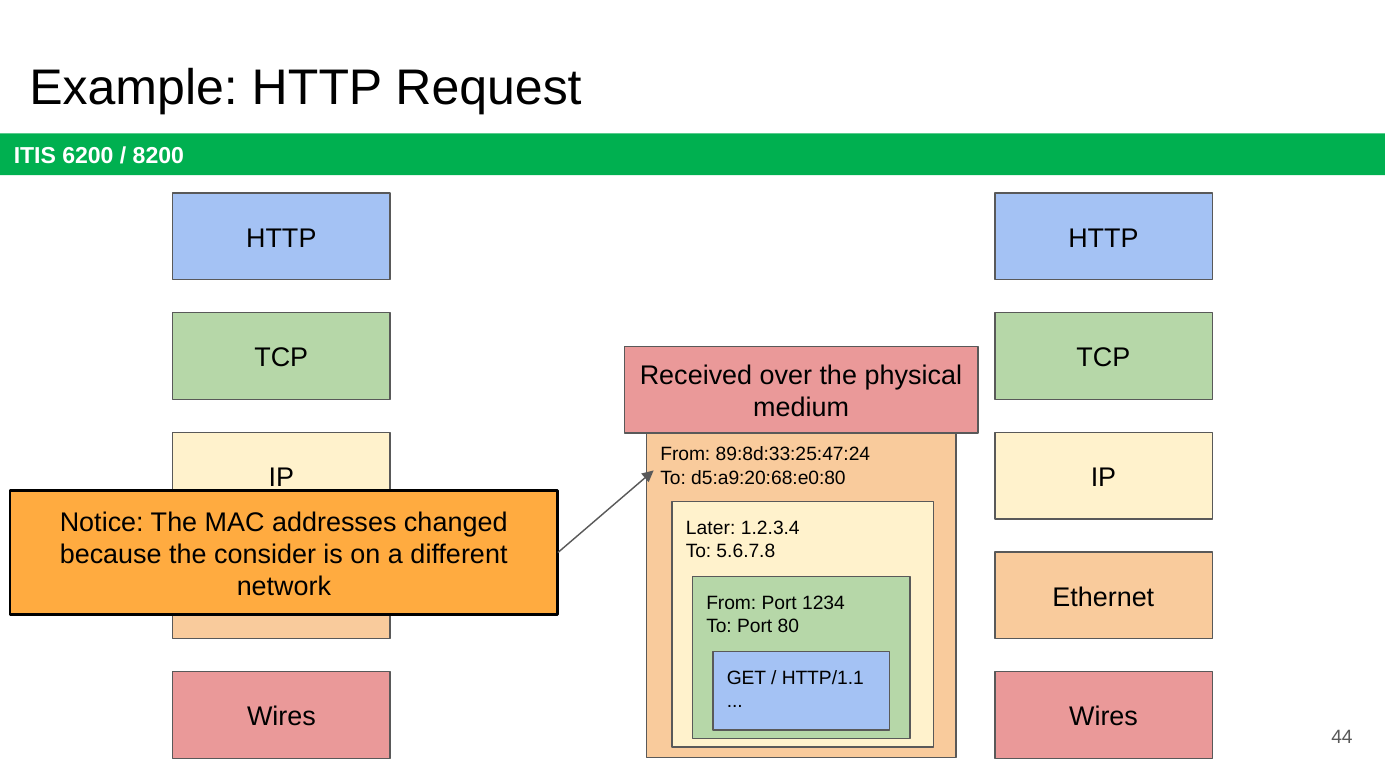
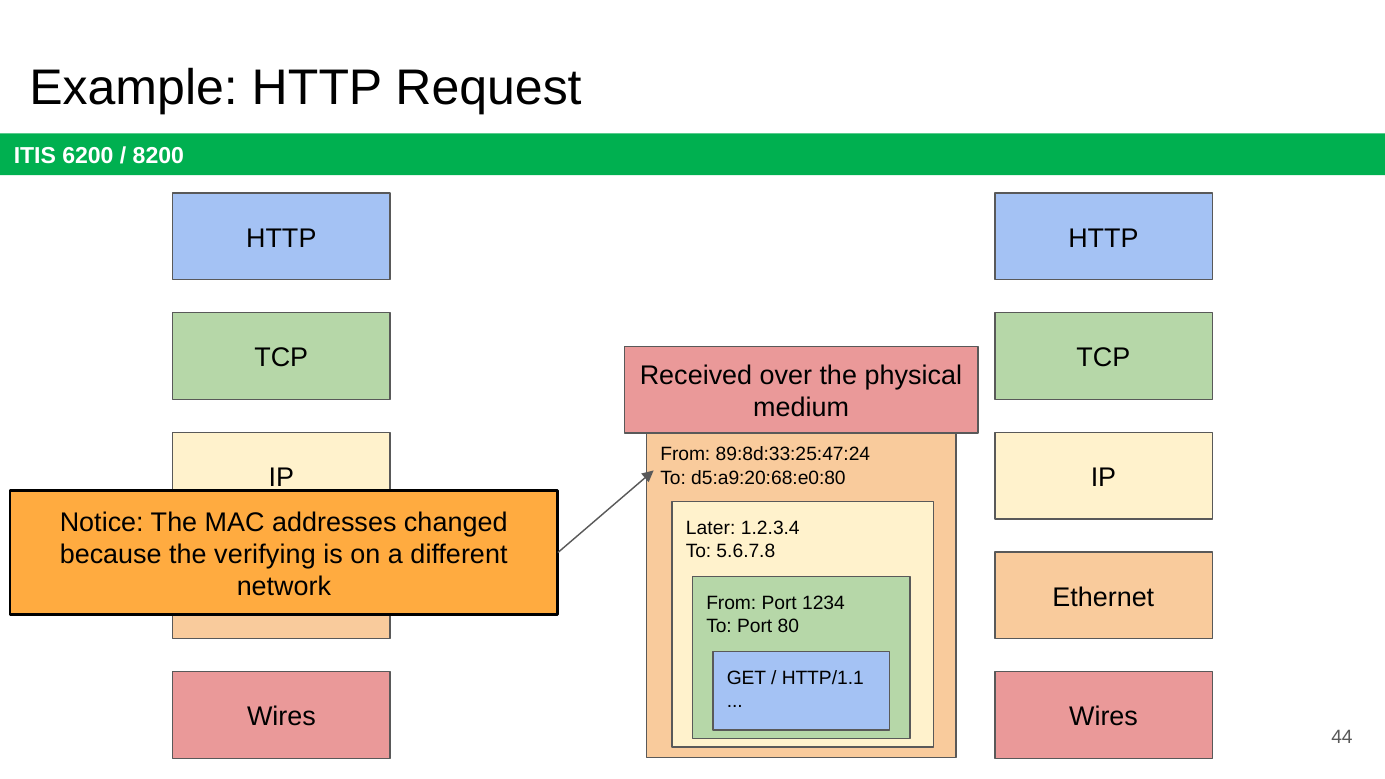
consider: consider -> verifying
